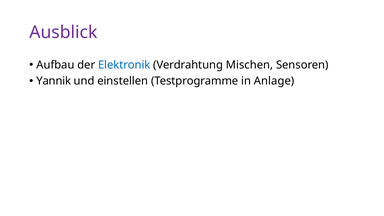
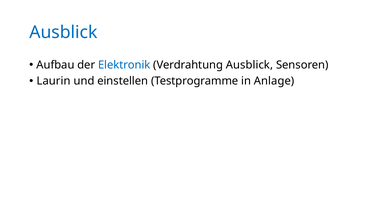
Ausblick at (63, 32) colour: purple -> blue
Verdrahtung Mischen: Mischen -> Ausblick
Yannik: Yannik -> Laurin
